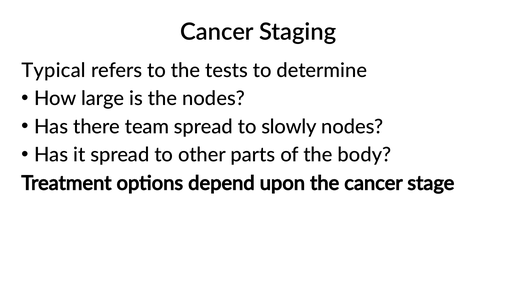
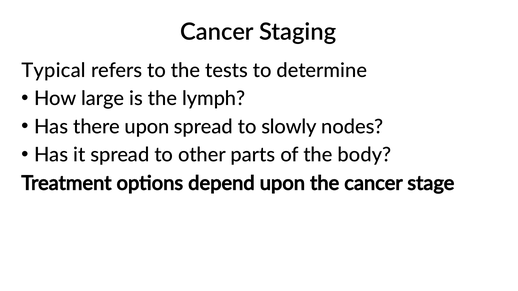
the nodes: nodes -> lymph
there team: team -> upon
